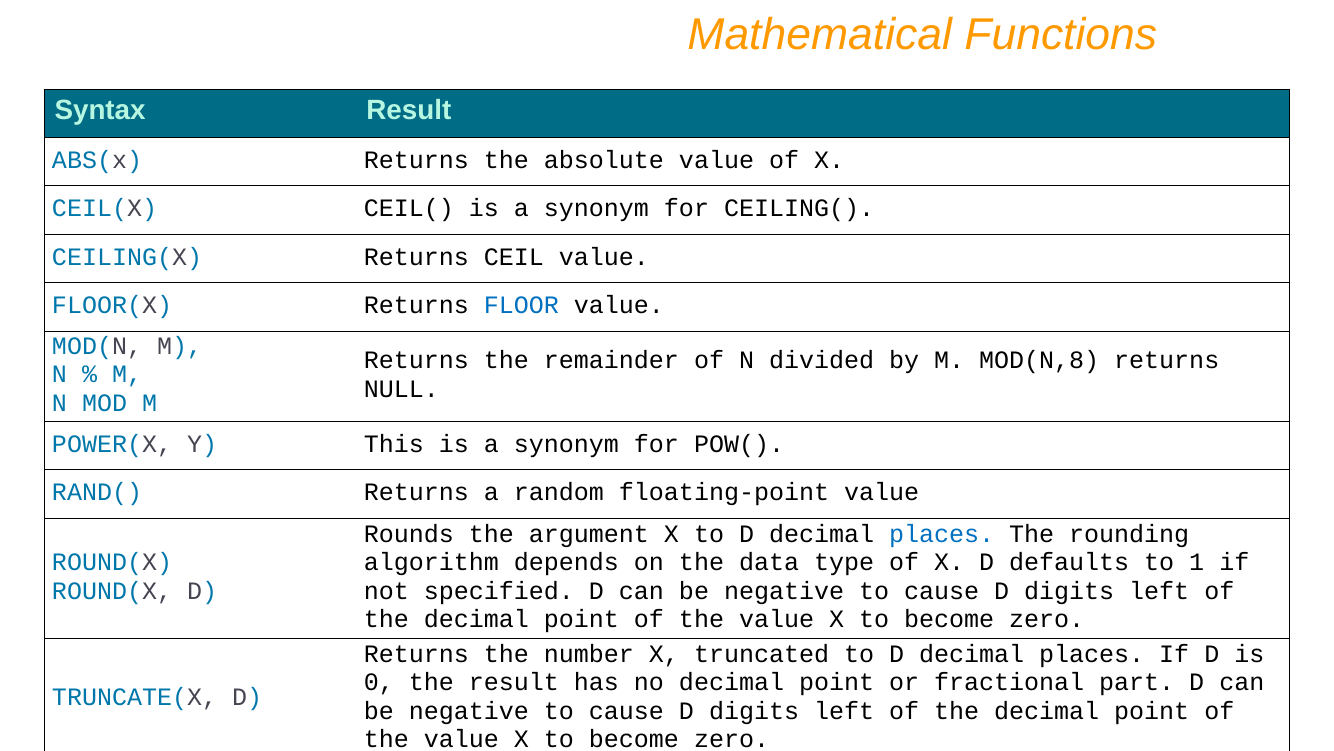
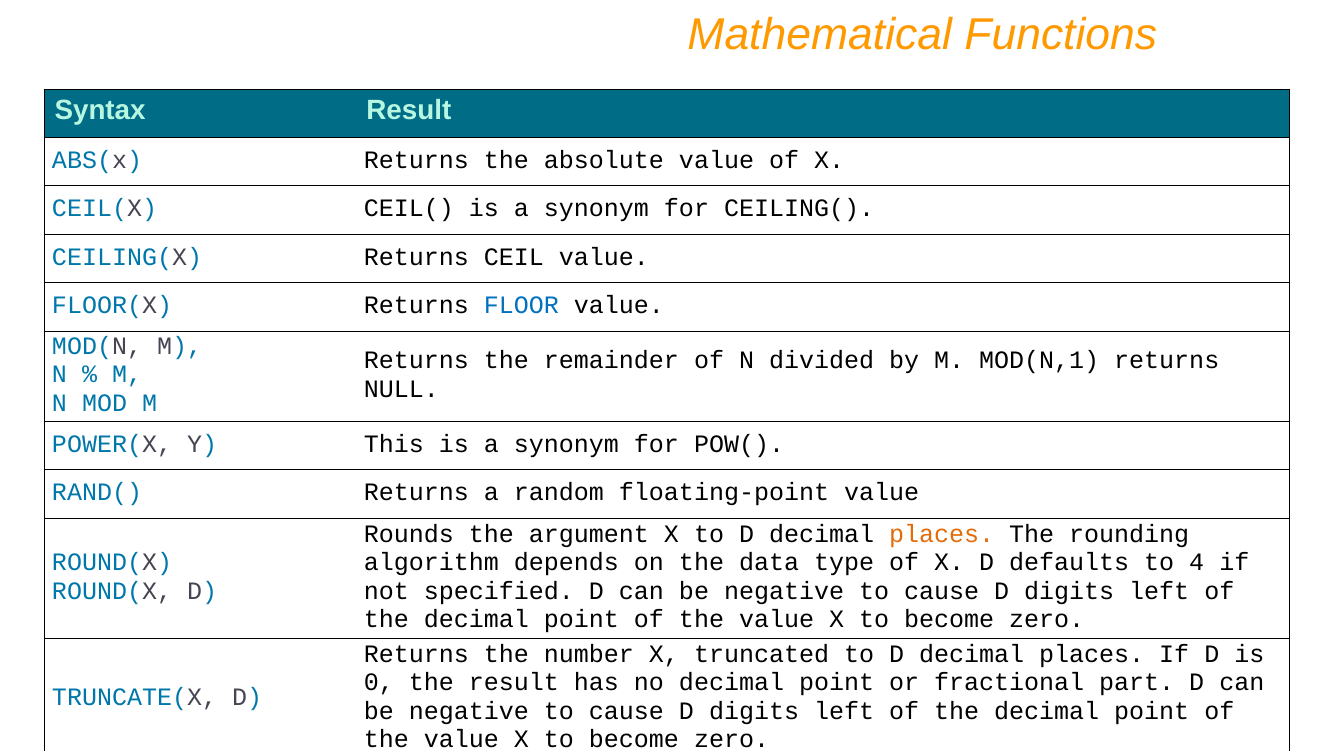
MOD(N,8: MOD(N,8 -> MOD(N,1
places at (942, 534) colour: blue -> orange
1: 1 -> 4
